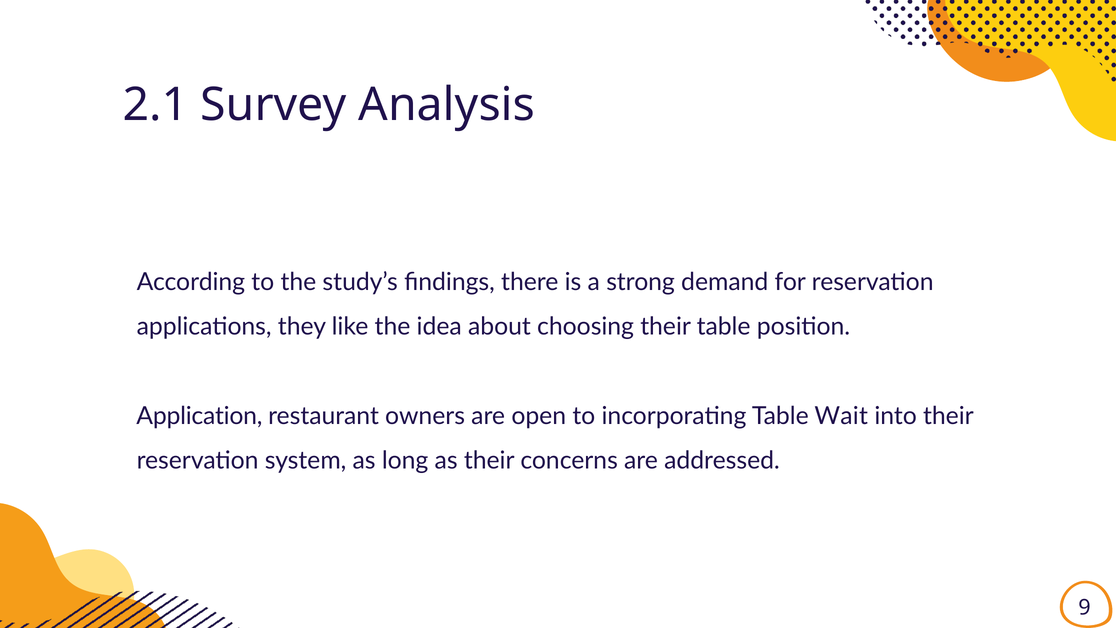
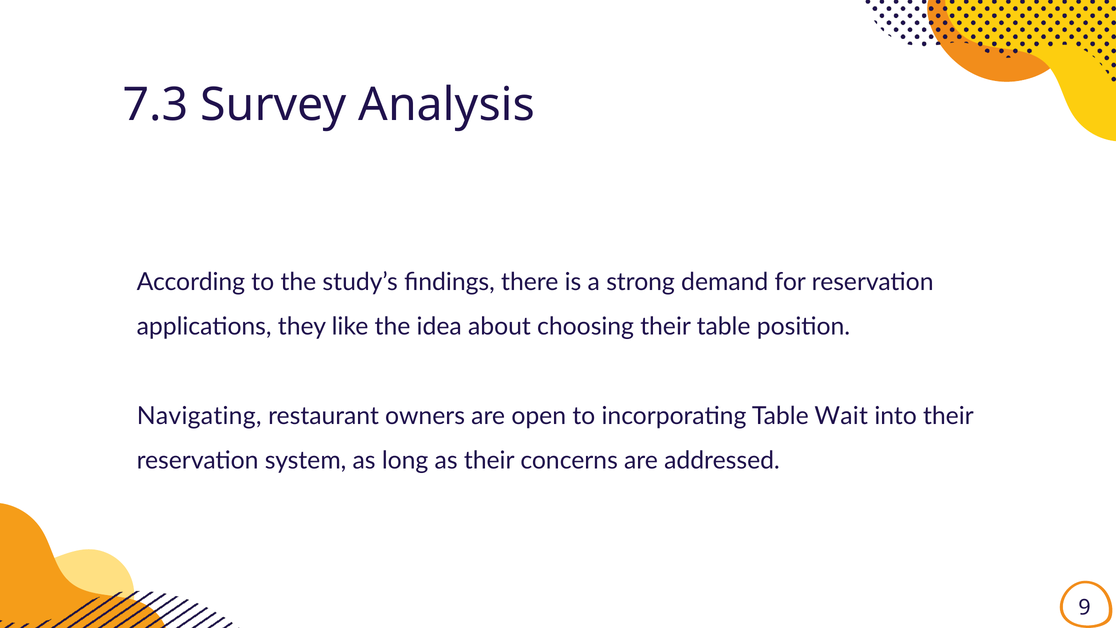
2.1: 2.1 -> 7.3
Application: Application -> Navigating
